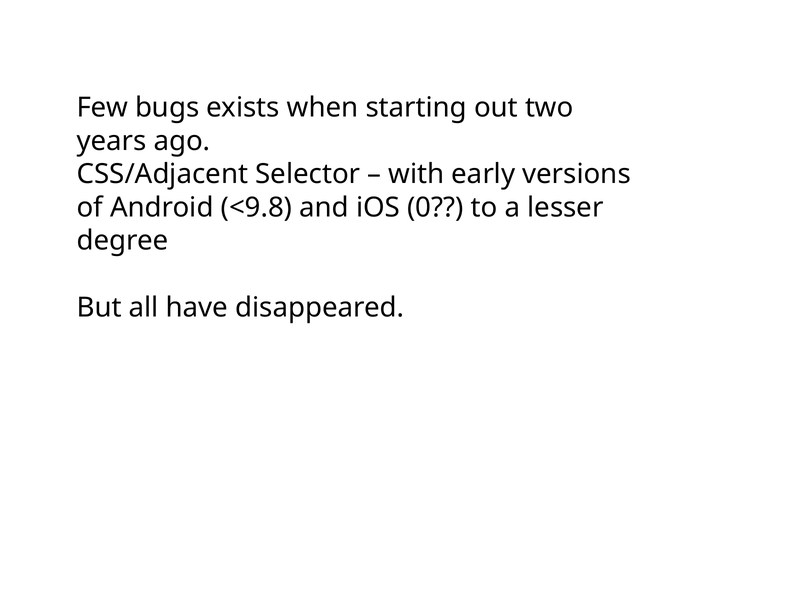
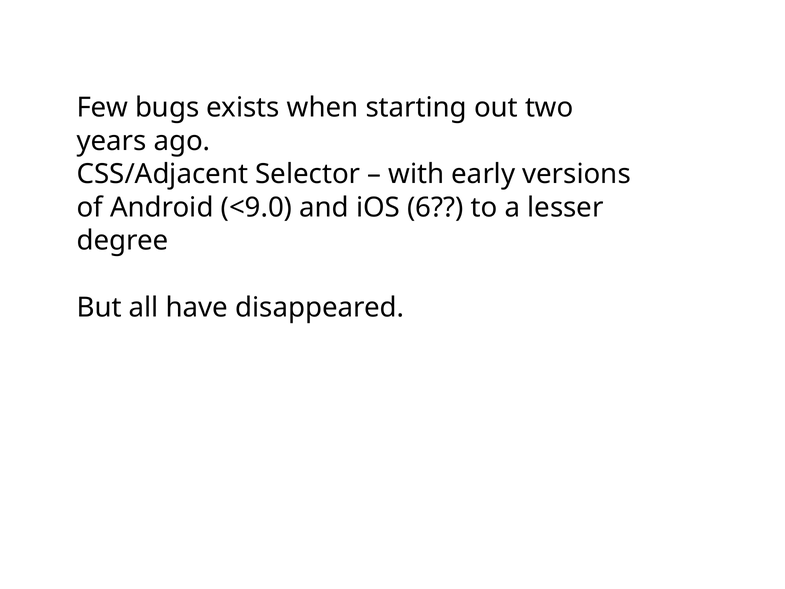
<9.8: <9.8 -> <9.0
0: 0 -> 6
